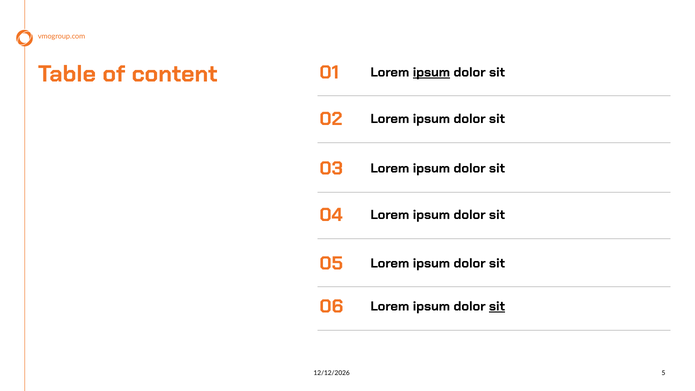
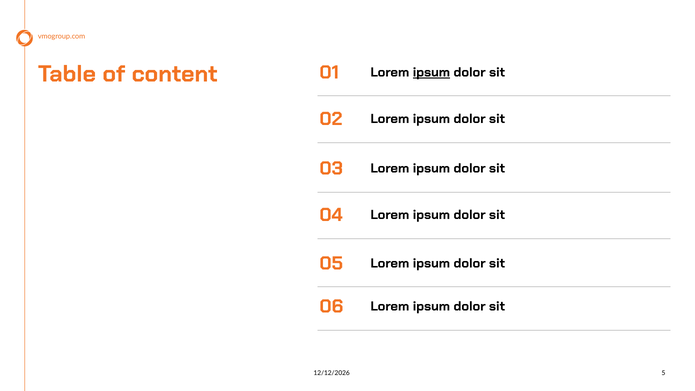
sit at (497, 306) underline: present -> none
